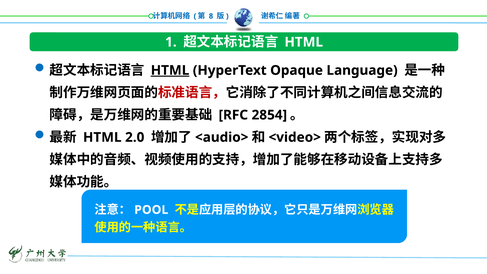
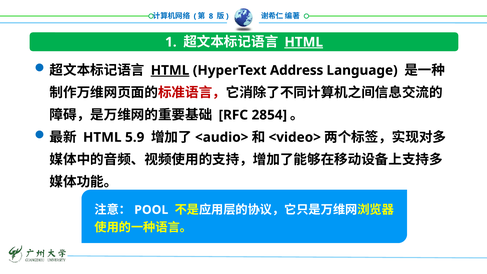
HTML at (304, 42) underline: none -> present
Opaque: Opaque -> Address
2.0: 2.0 -> 5.9
